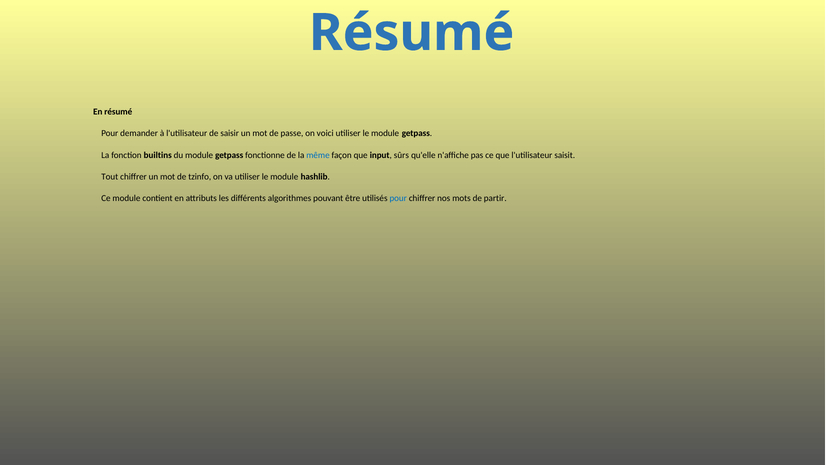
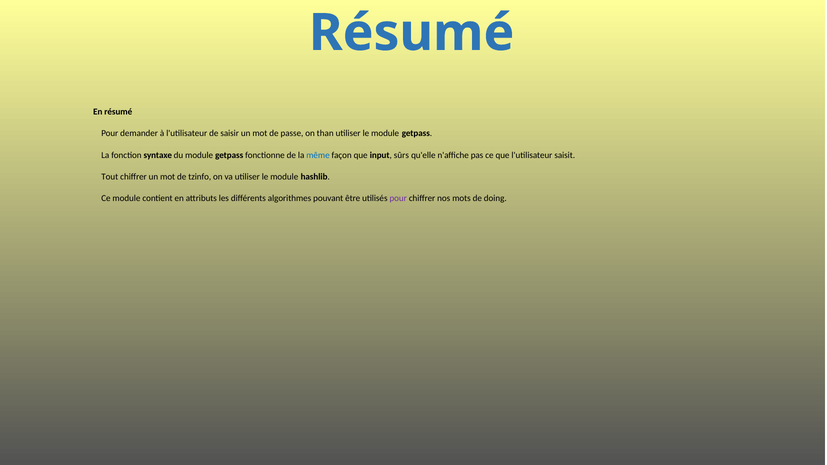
voici: voici -> than
builtins: builtins -> syntaxe
pour at (398, 198) colour: blue -> purple
partir: partir -> doing
